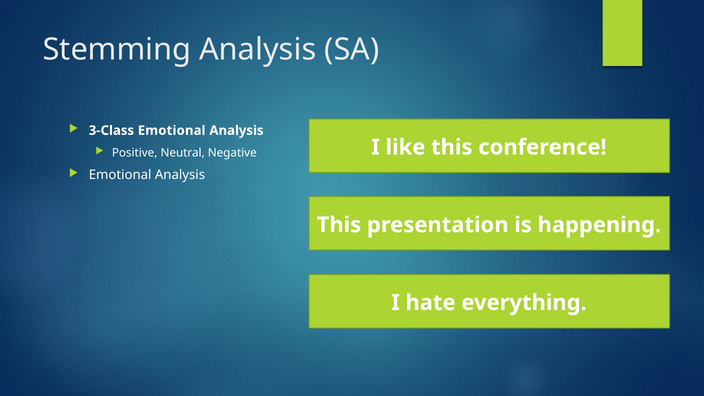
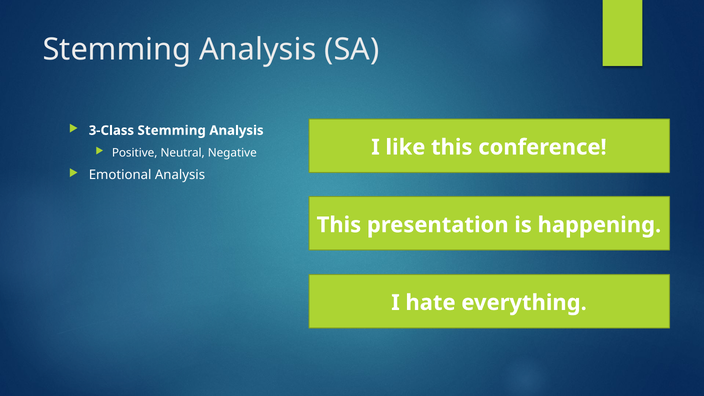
3-Class Emotional: Emotional -> Stemming
